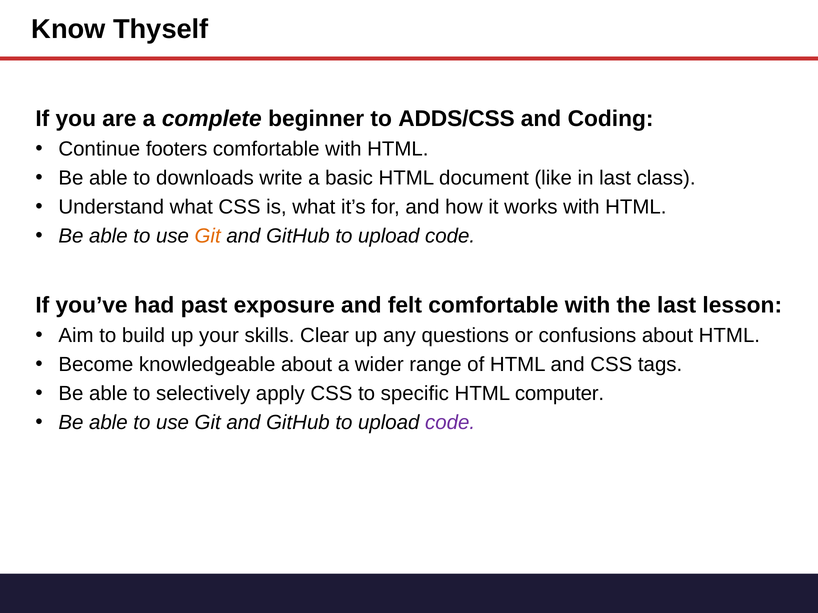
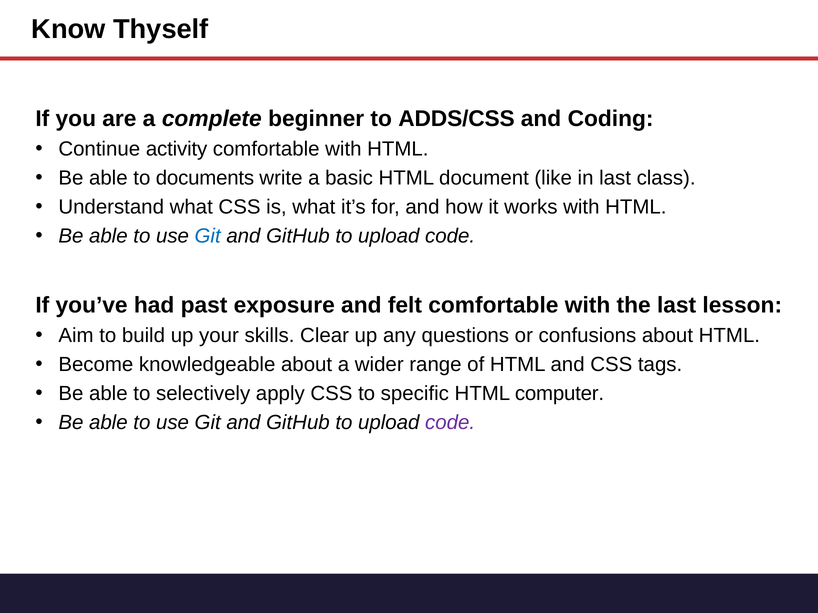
footers: footers -> activity
downloads: downloads -> documents
Git at (208, 236) colour: orange -> blue
